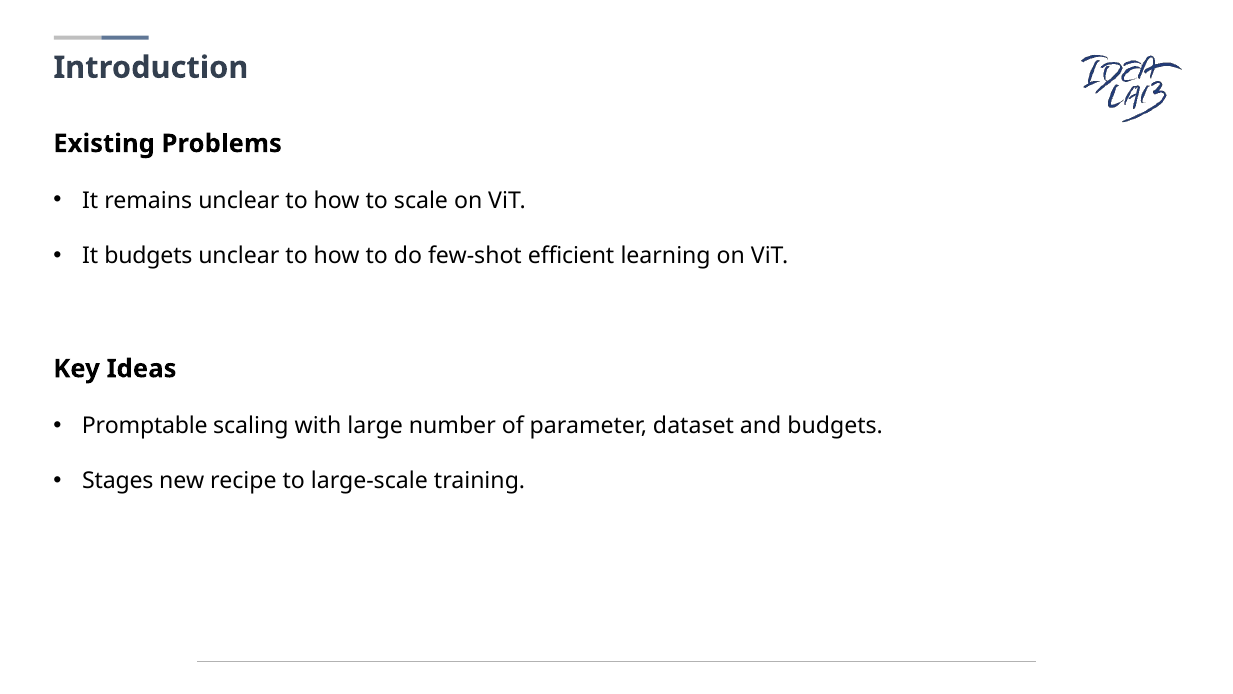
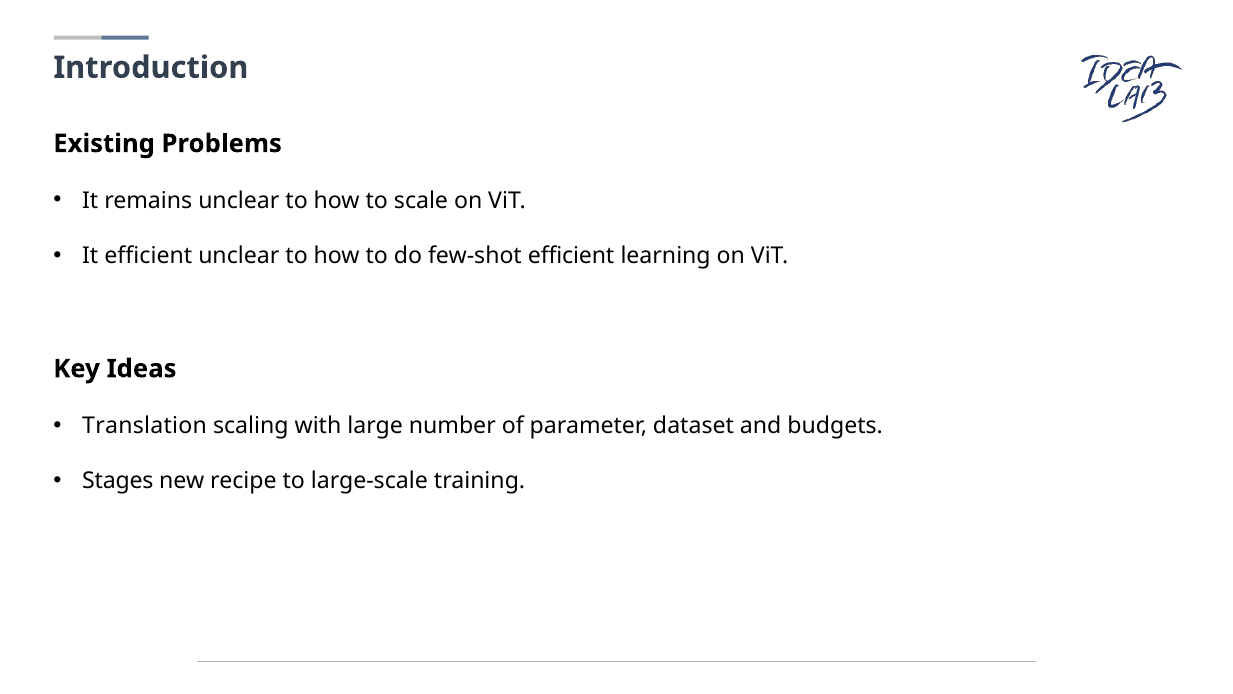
It budgets: budgets -> efficient
Promptable: Promptable -> Translation
